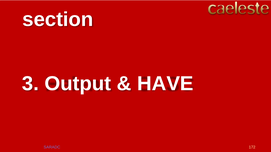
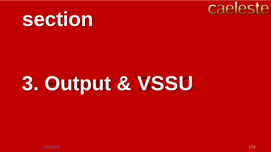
HAVE: HAVE -> VSSU
